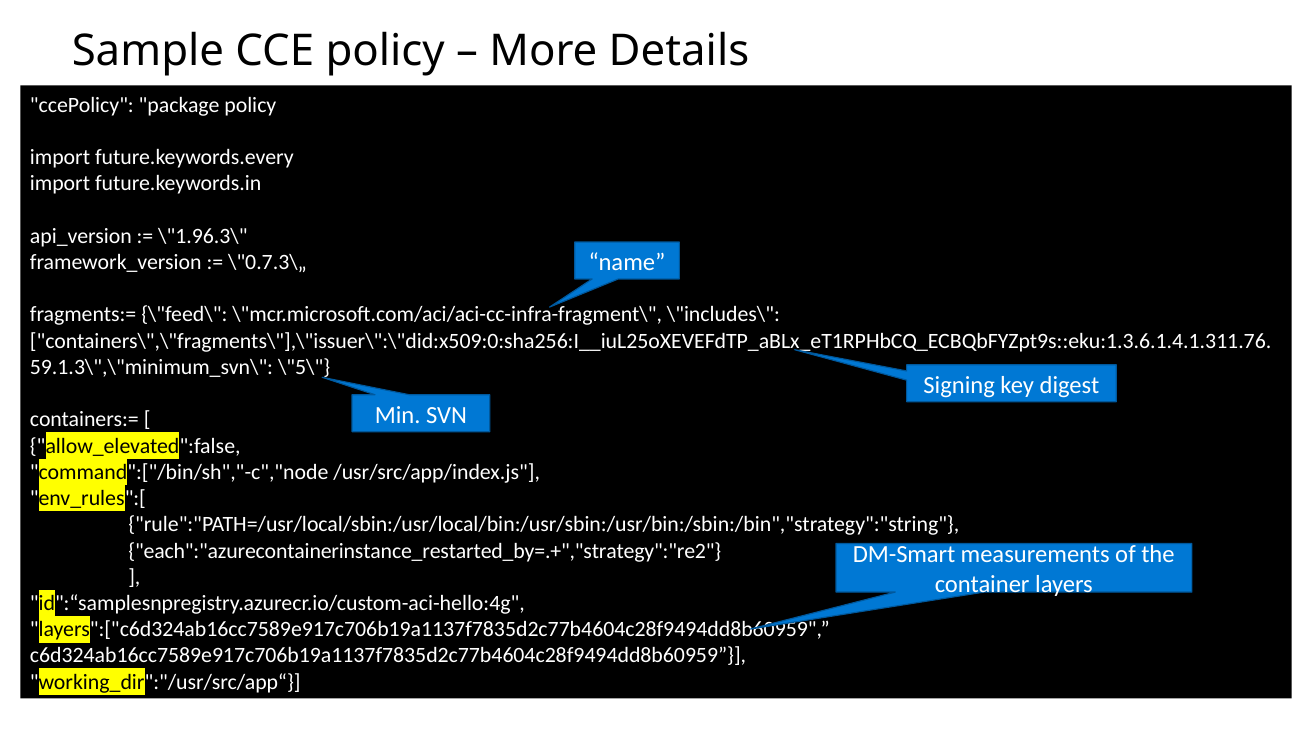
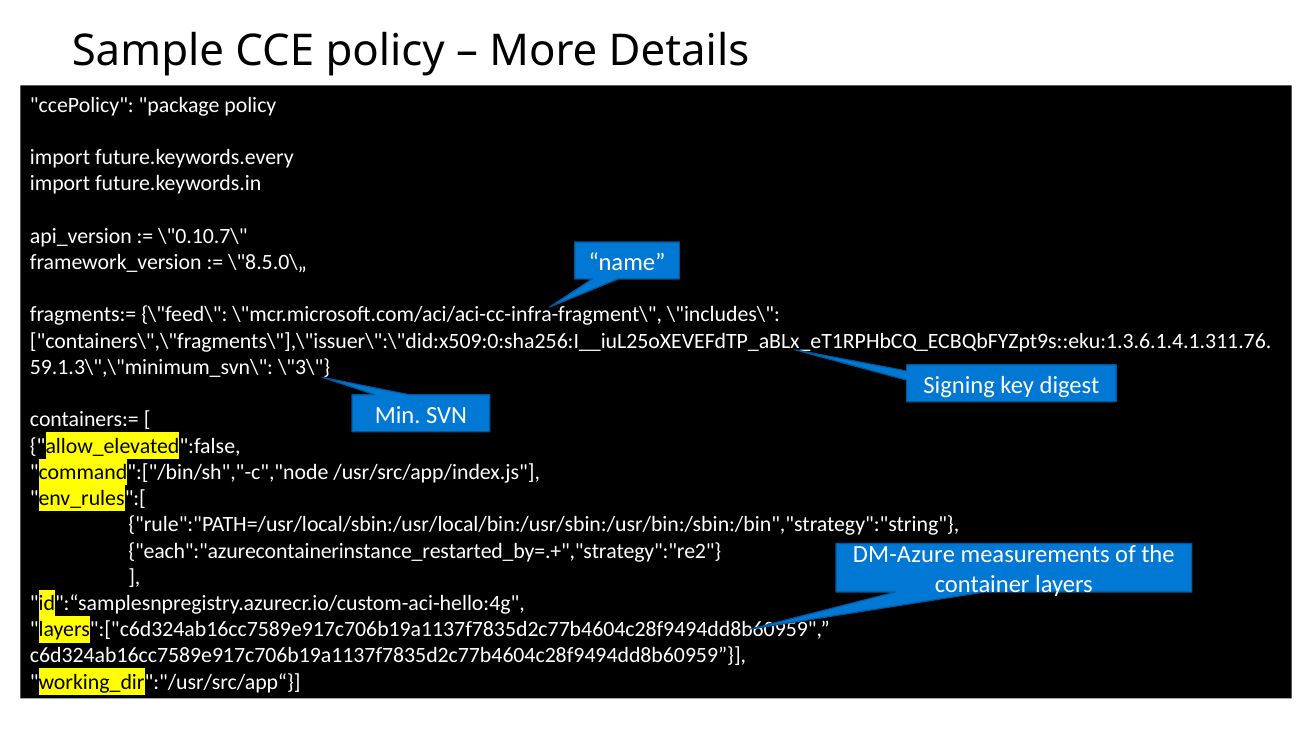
\"1.96.3\: \"1.96.3\ -> \"0.10.7\
\"0.7.3\„: \"0.7.3\„ -> \"8.5.0\„
\"5\: \"5\ -> \"3\
DM-Smart: DM-Smart -> DM-Azure
